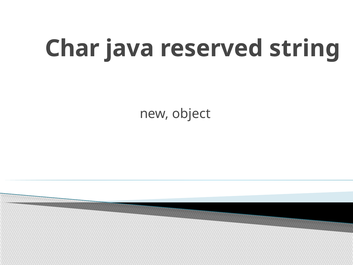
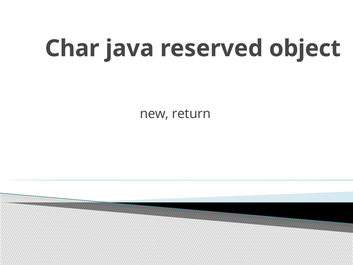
string: string -> object
object: object -> return
